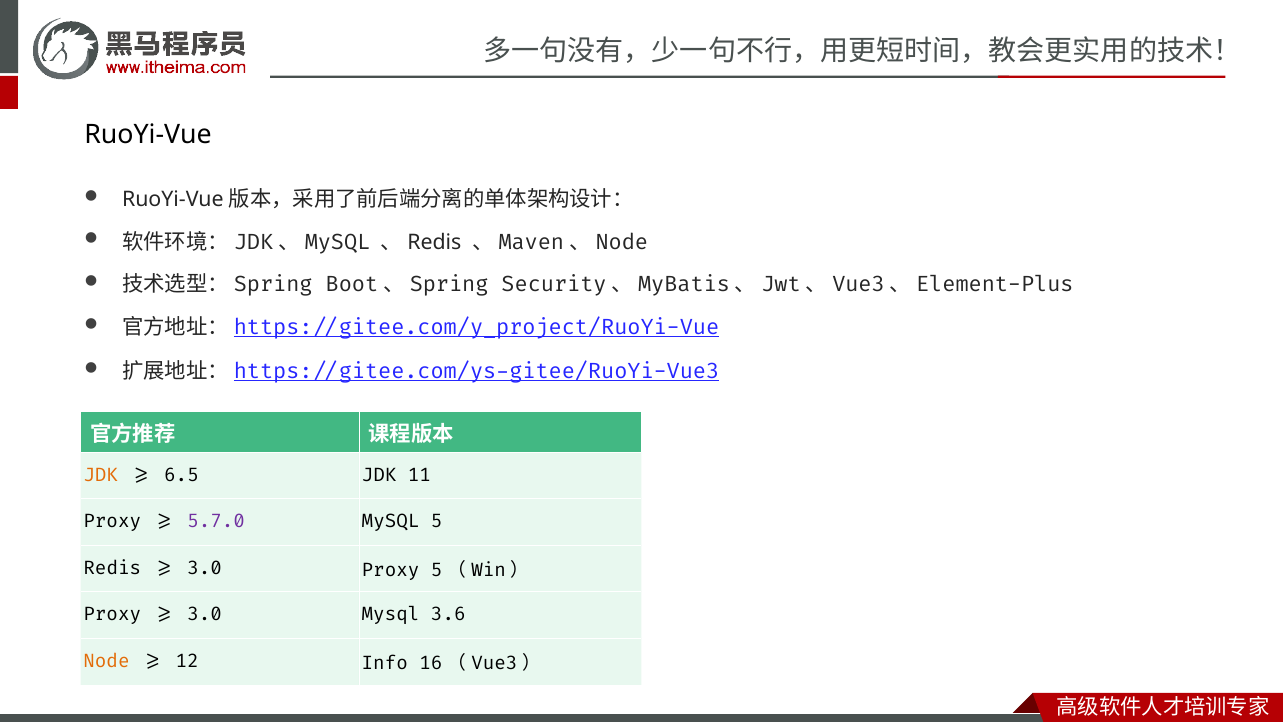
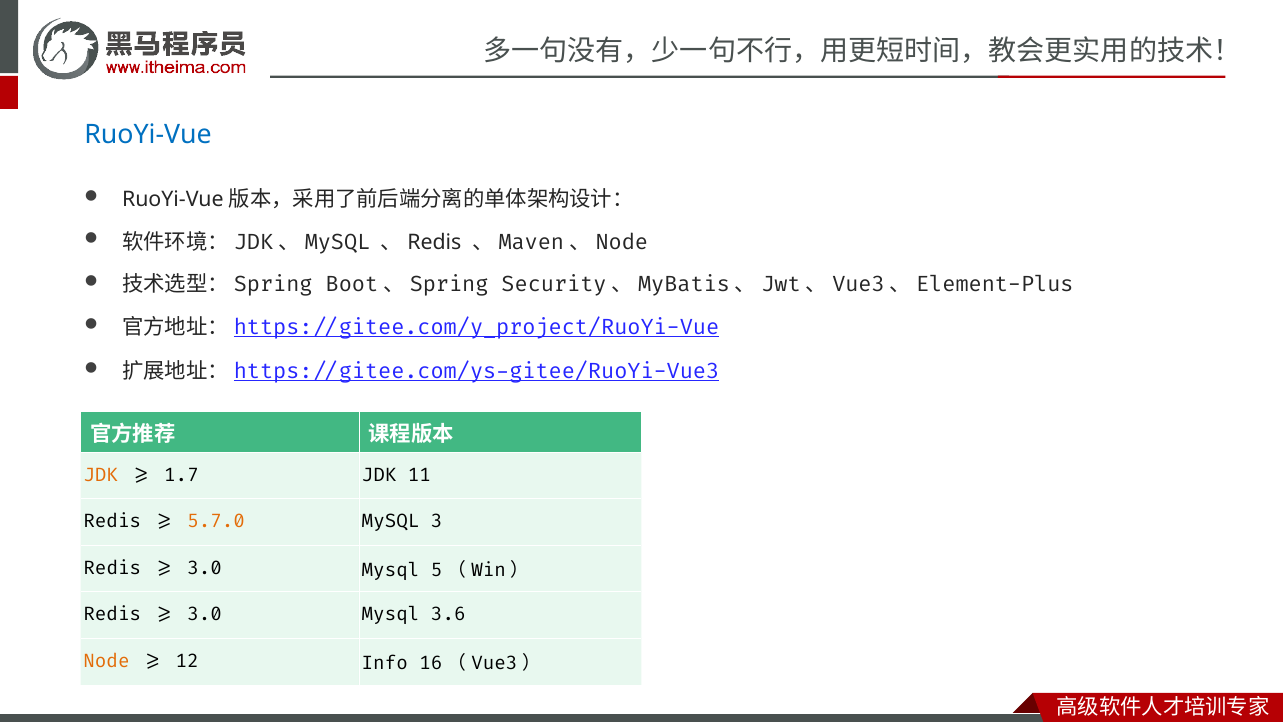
RuoYi-Vue colour: black -> blue
6.5: 6.5 -> 1.7
Proxy at (112, 521): Proxy -> Redis
5.7.0 colour: purple -> orange
MySQL 5: 5 -> 3
Proxy at (391, 570): Proxy -> Mysql
Proxy at (112, 614): Proxy -> Redis
